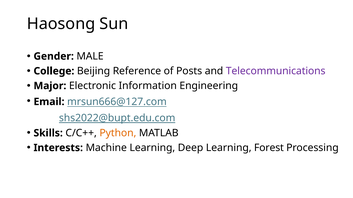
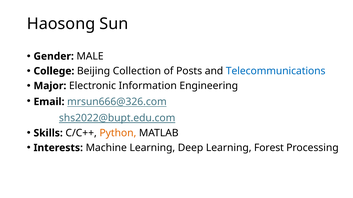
Reference: Reference -> Collection
Telecommunications colour: purple -> blue
mrsun666@127.com: mrsun666@127.com -> mrsun666@326.com
